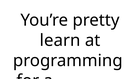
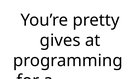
learn: learn -> gives
